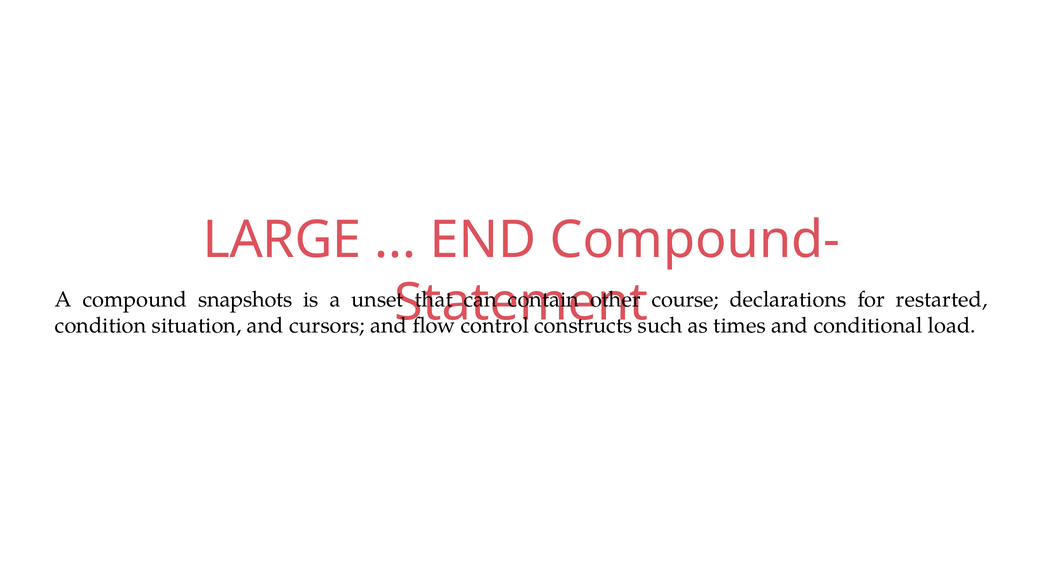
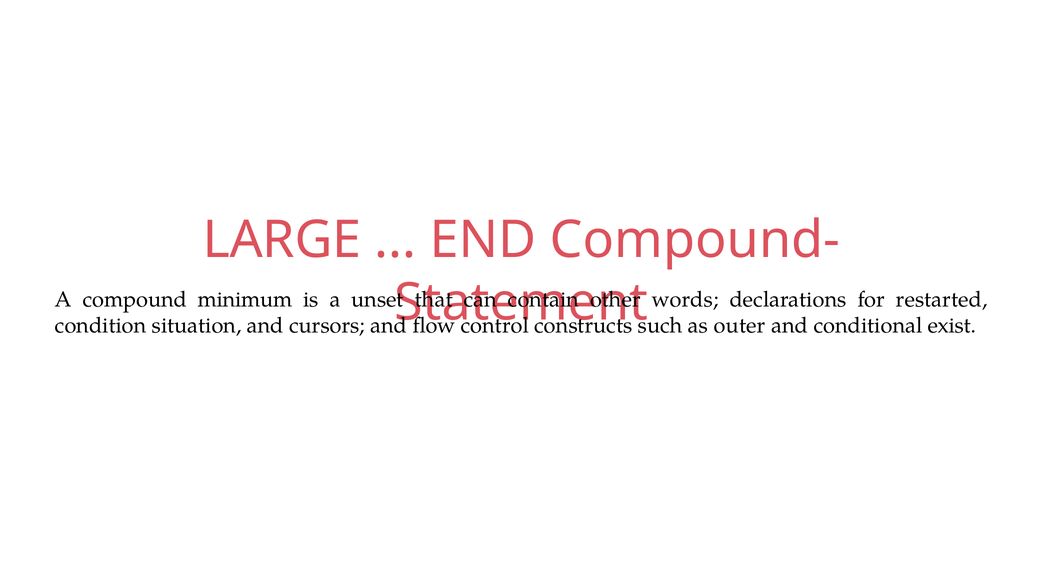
snapshots: snapshots -> minimum
course: course -> words
times: times -> outer
load: load -> exist
